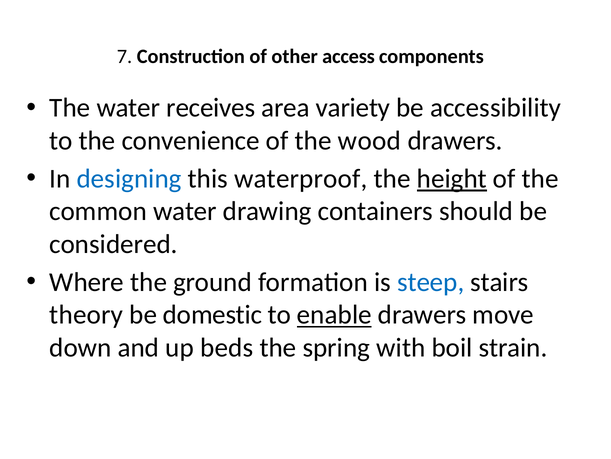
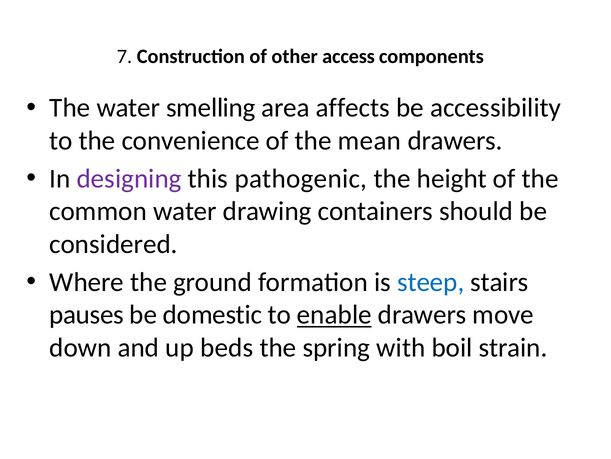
receives: receives -> smelling
variety: variety -> affects
wood: wood -> mean
designing colour: blue -> purple
waterproof: waterproof -> pathogenic
height underline: present -> none
theory: theory -> pauses
